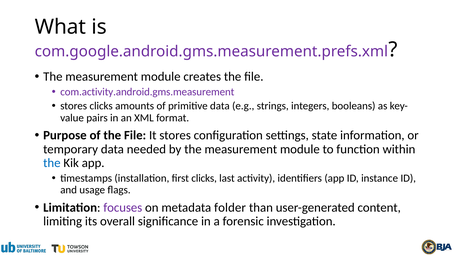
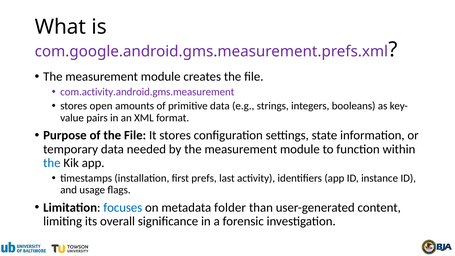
stores clicks: clicks -> open
first clicks: clicks -> prefs
focuses colour: purple -> blue
